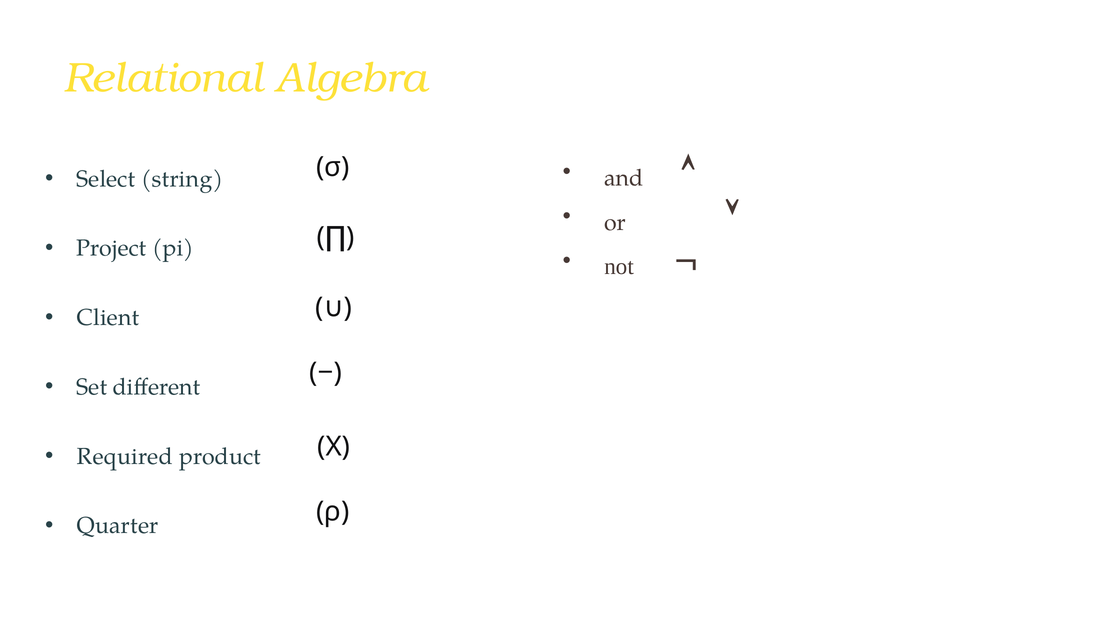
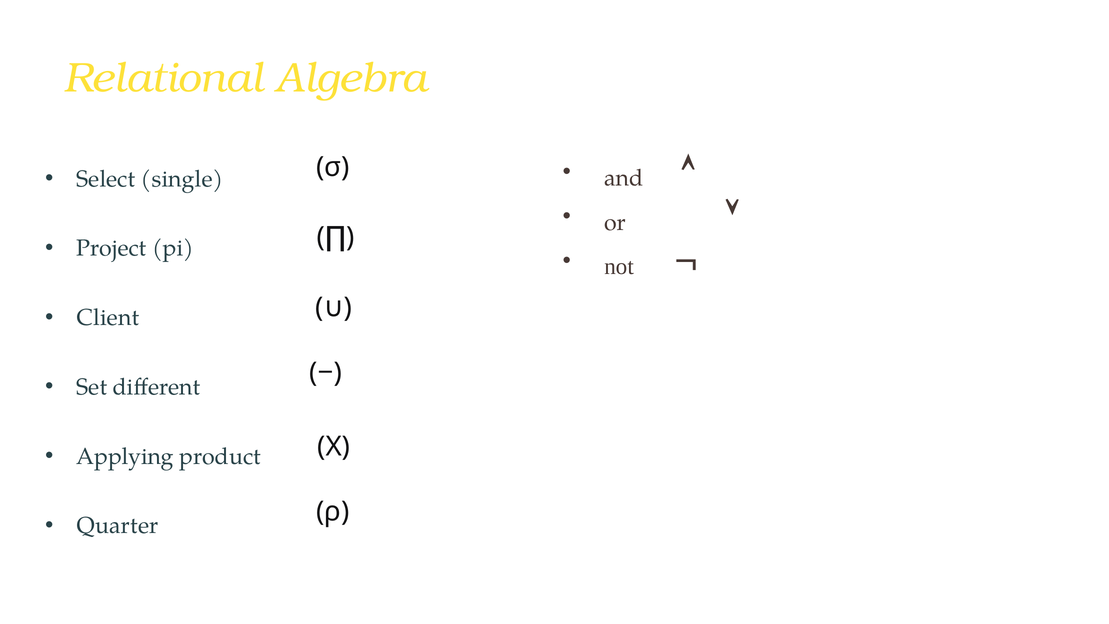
string: string -> single
Required: Required -> Applying
